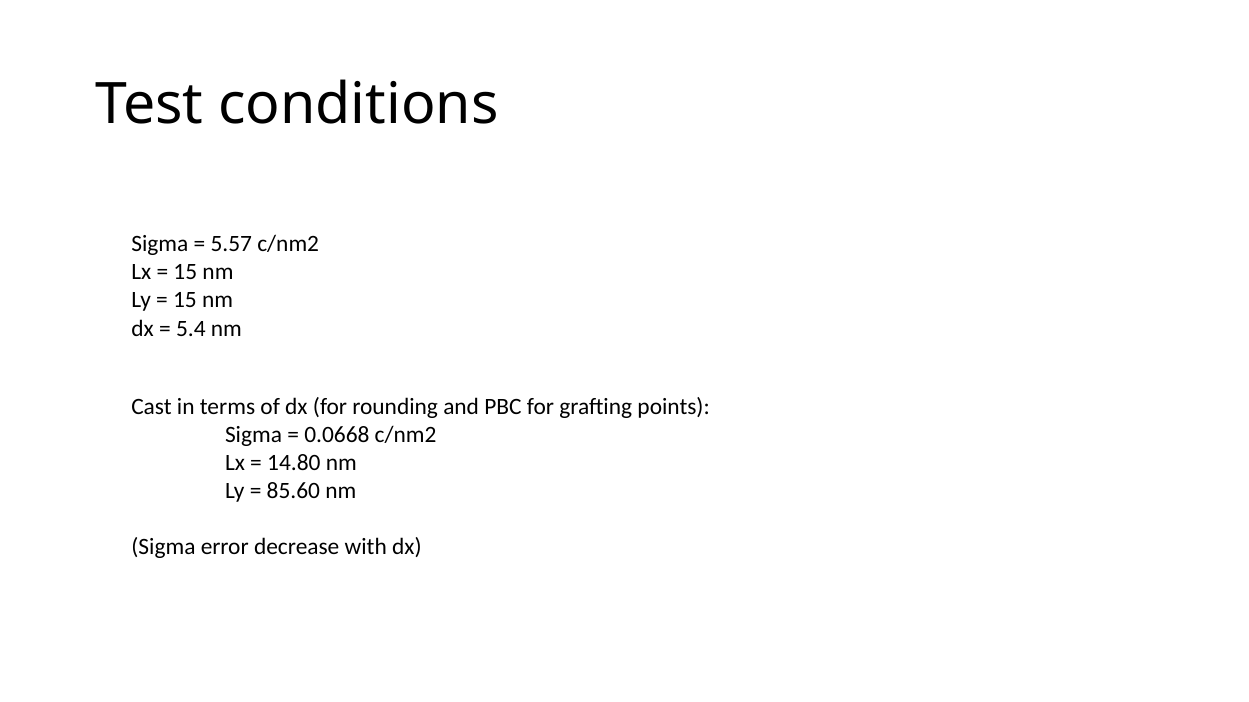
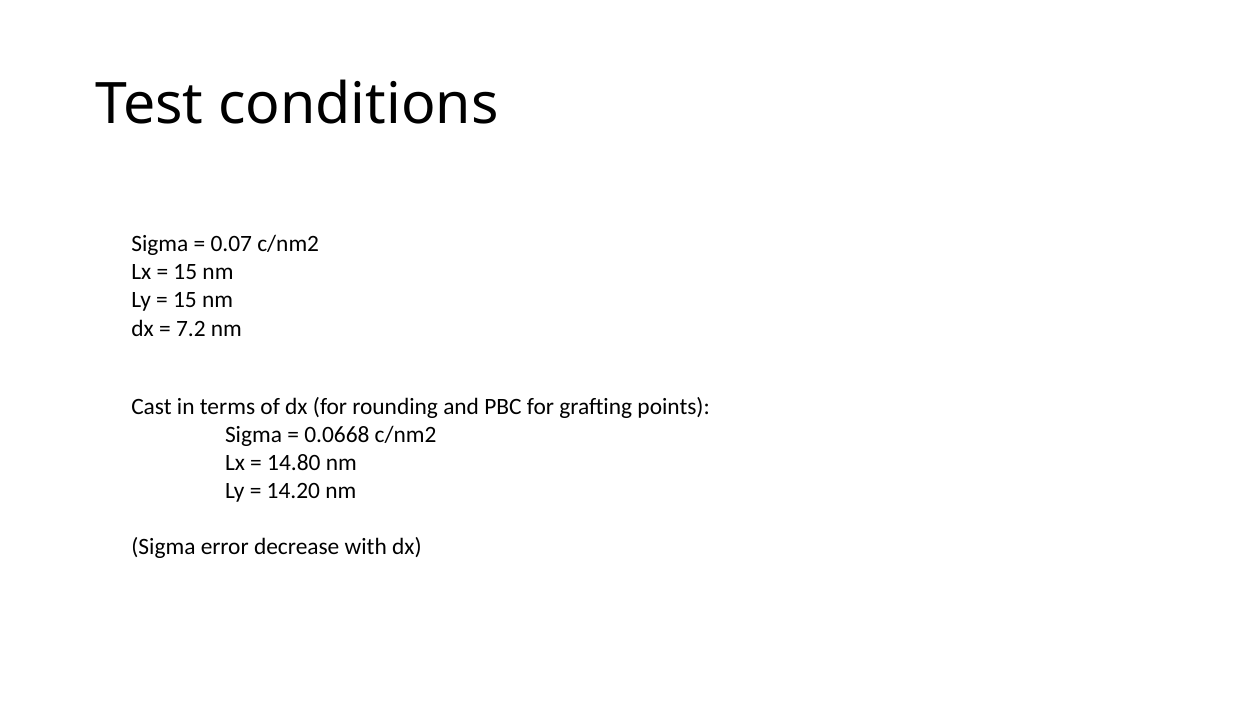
5.57: 5.57 -> 0.07
5.4: 5.4 -> 7.2
85.60: 85.60 -> 14.20
